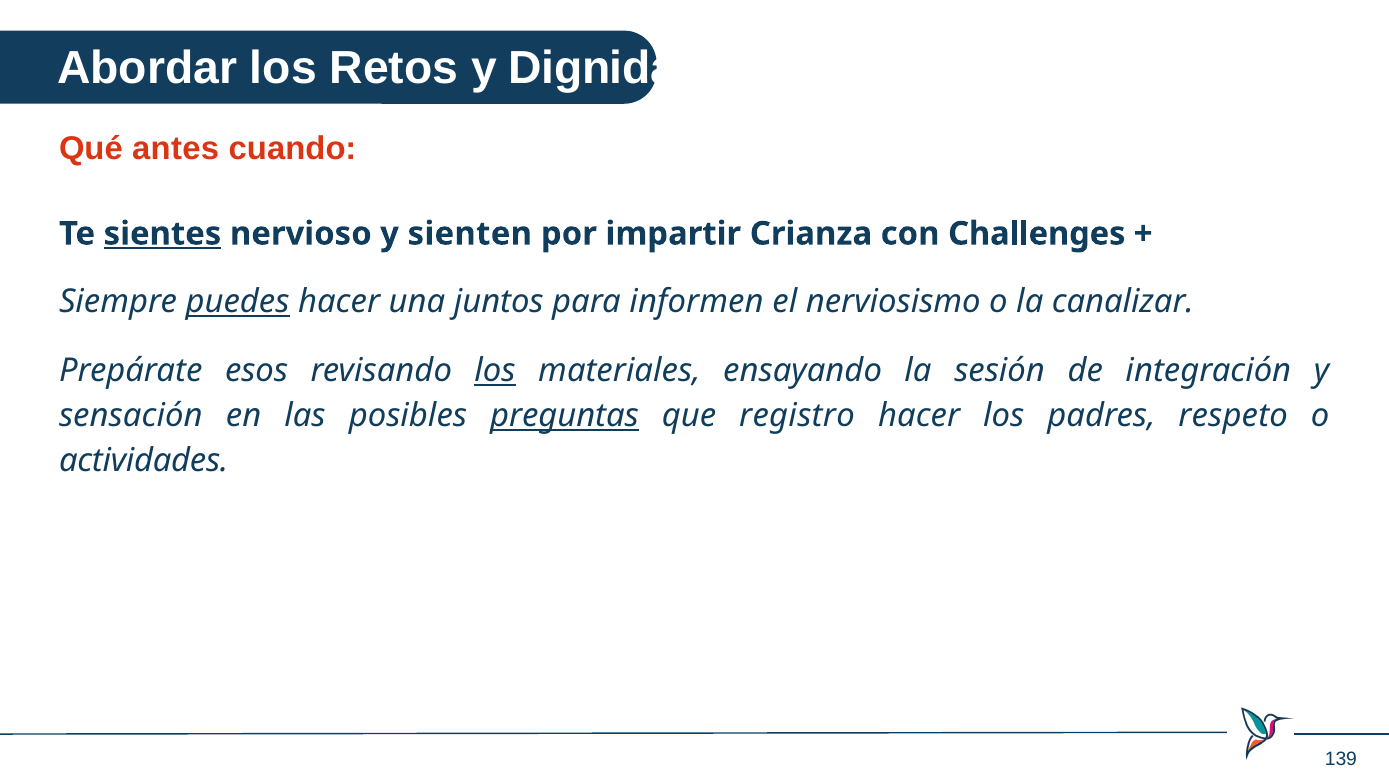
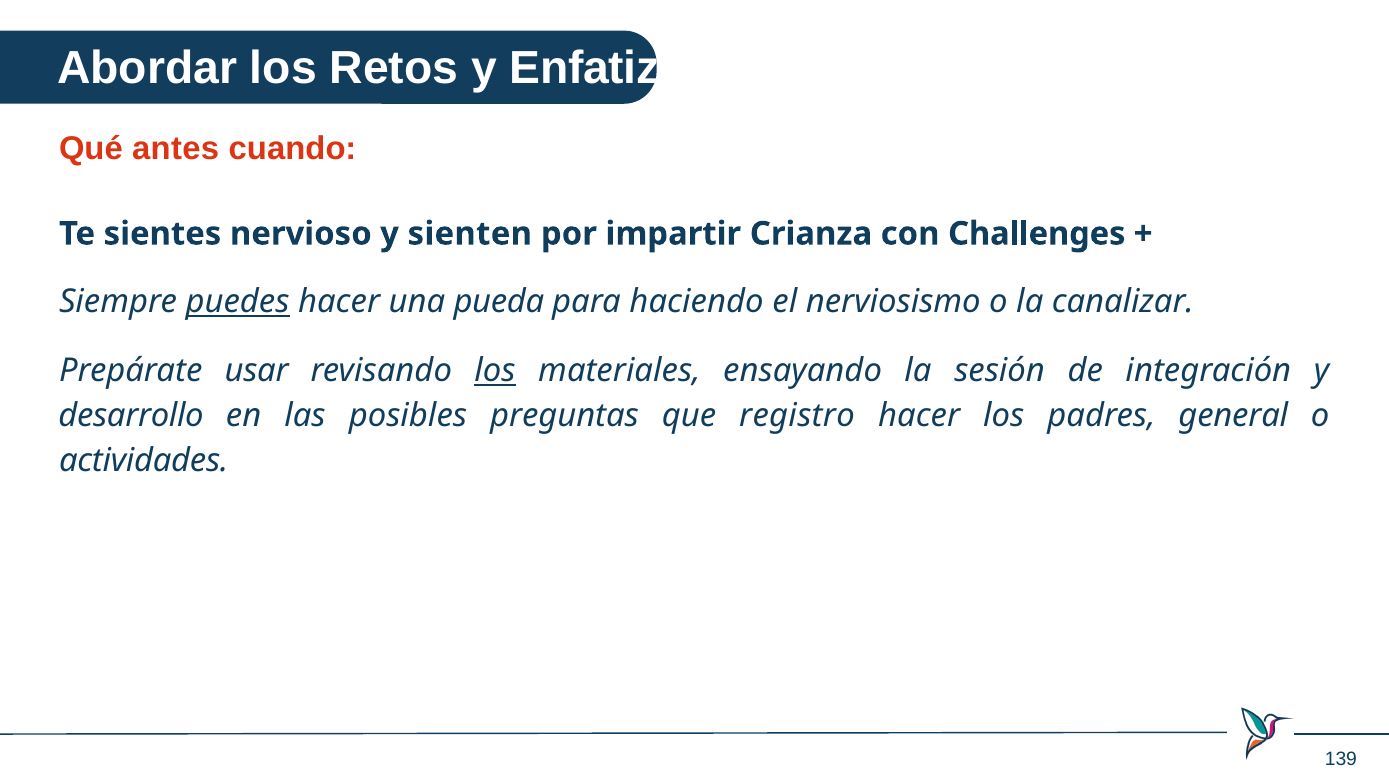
Dignidad: Dignidad -> Enfatizar
sientes underline: present -> none
juntos: juntos -> pueda
informen: informen -> haciendo
esos: esos -> usar
sensación: sensación -> desarrollo
preguntas underline: present -> none
respeto: respeto -> general
